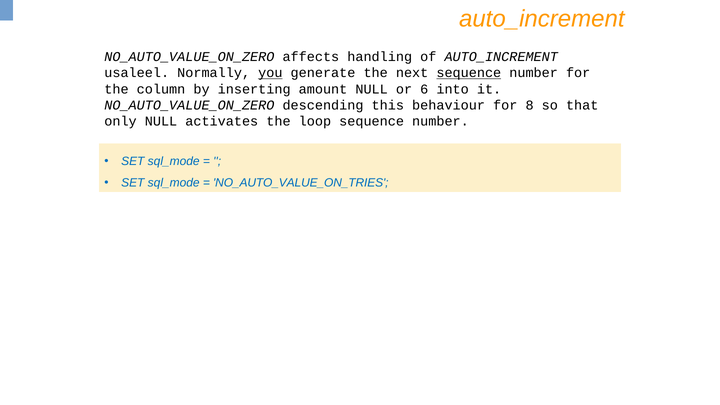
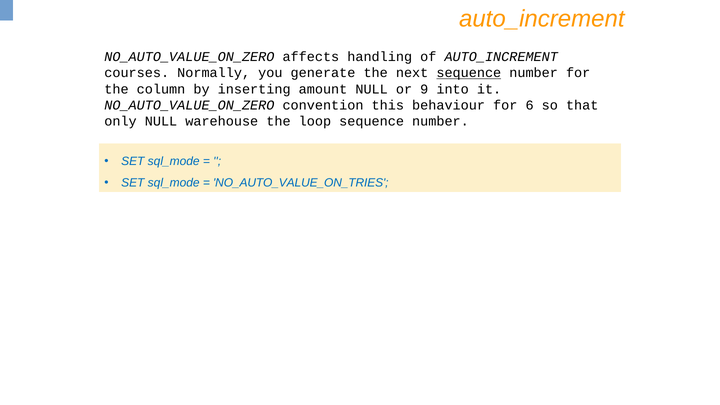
usaleel: usaleel -> courses
you underline: present -> none
6: 6 -> 9
descending: descending -> convention
8: 8 -> 6
activates: activates -> warehouse
